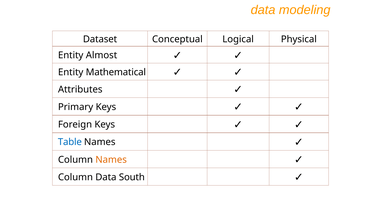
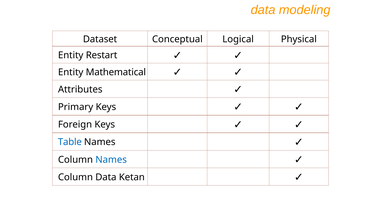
Almost: Almost -> Restart
Names at (111, 160) colour: orange -> blue
South: South -> Ketan
